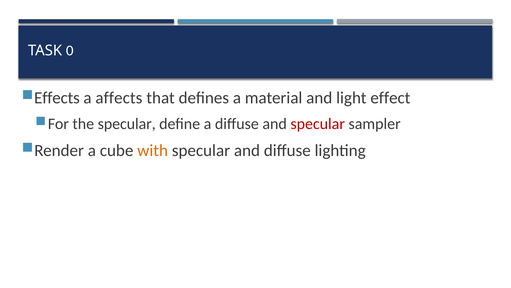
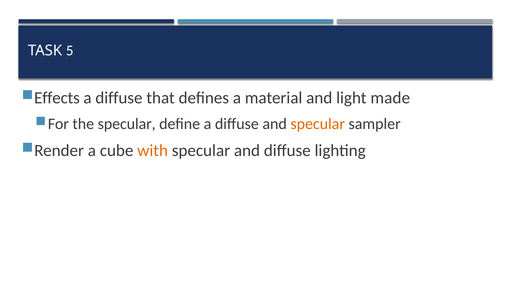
0: 0 -> 5
affects at (119, 98): affects -> diffuse
effect: effect -> made
specular at (318, 124) colour: red -> orange
